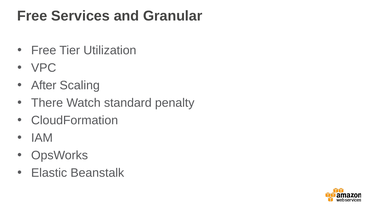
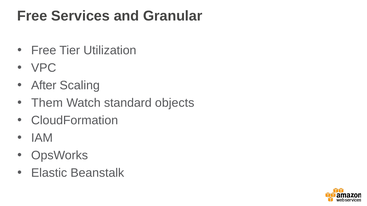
There: There -> Them
penalty: penalty -> objects
